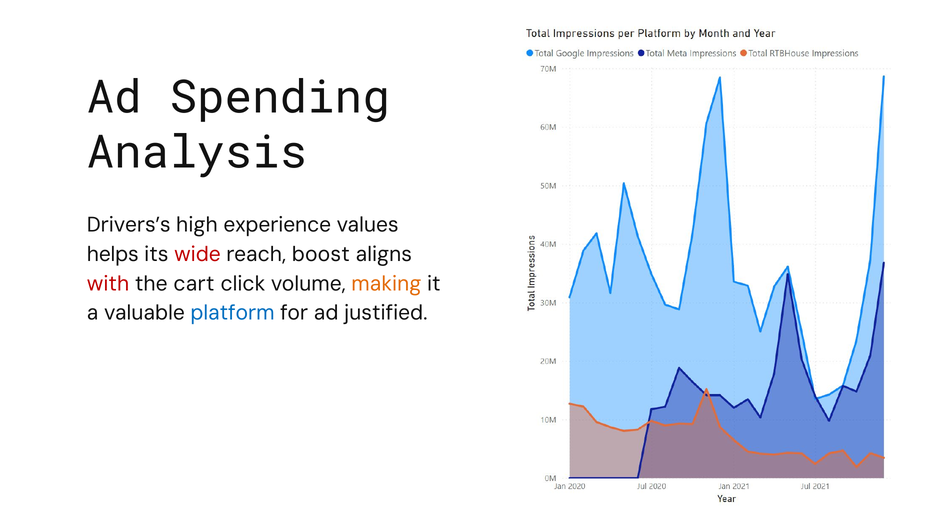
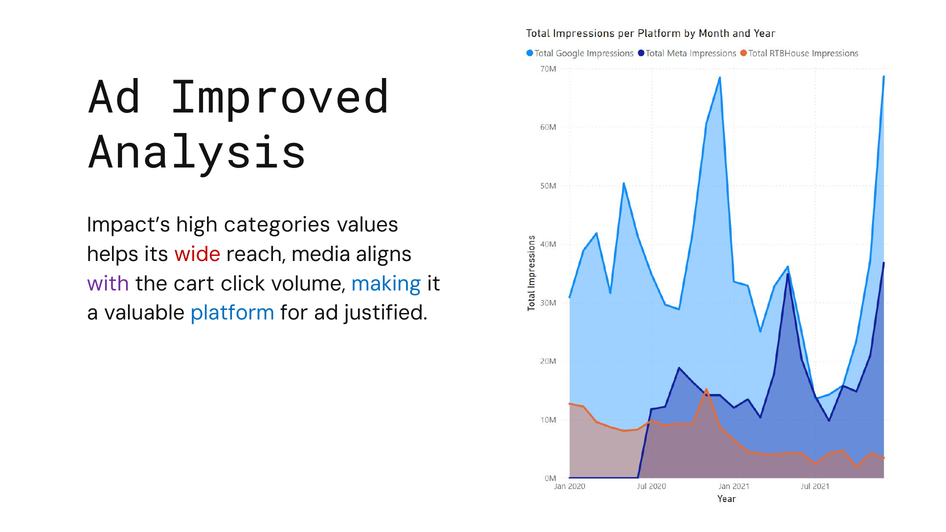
Spending: Spending -> Improved
Drivers’s: Drivers’s -> Impact’s
experience: experience -> categories
boost: boost -> media
with colour: red -> purple
making colour: orange -> blue
